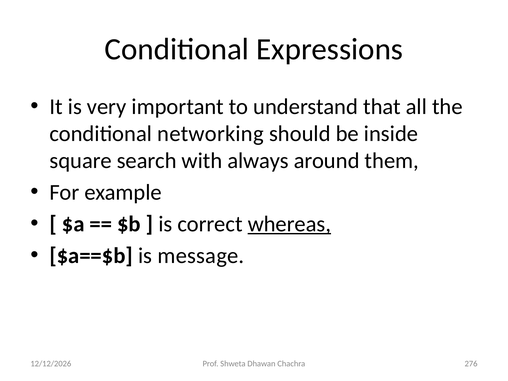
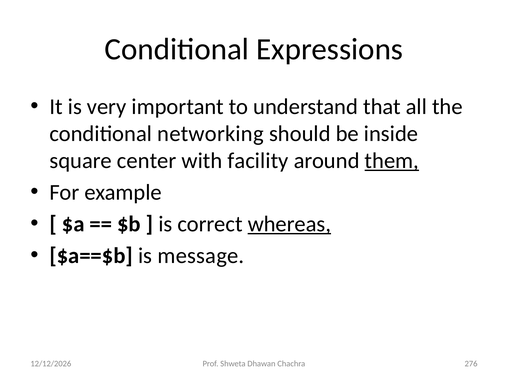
search: search -> center
always: always -> facility
them underline: none -> present
